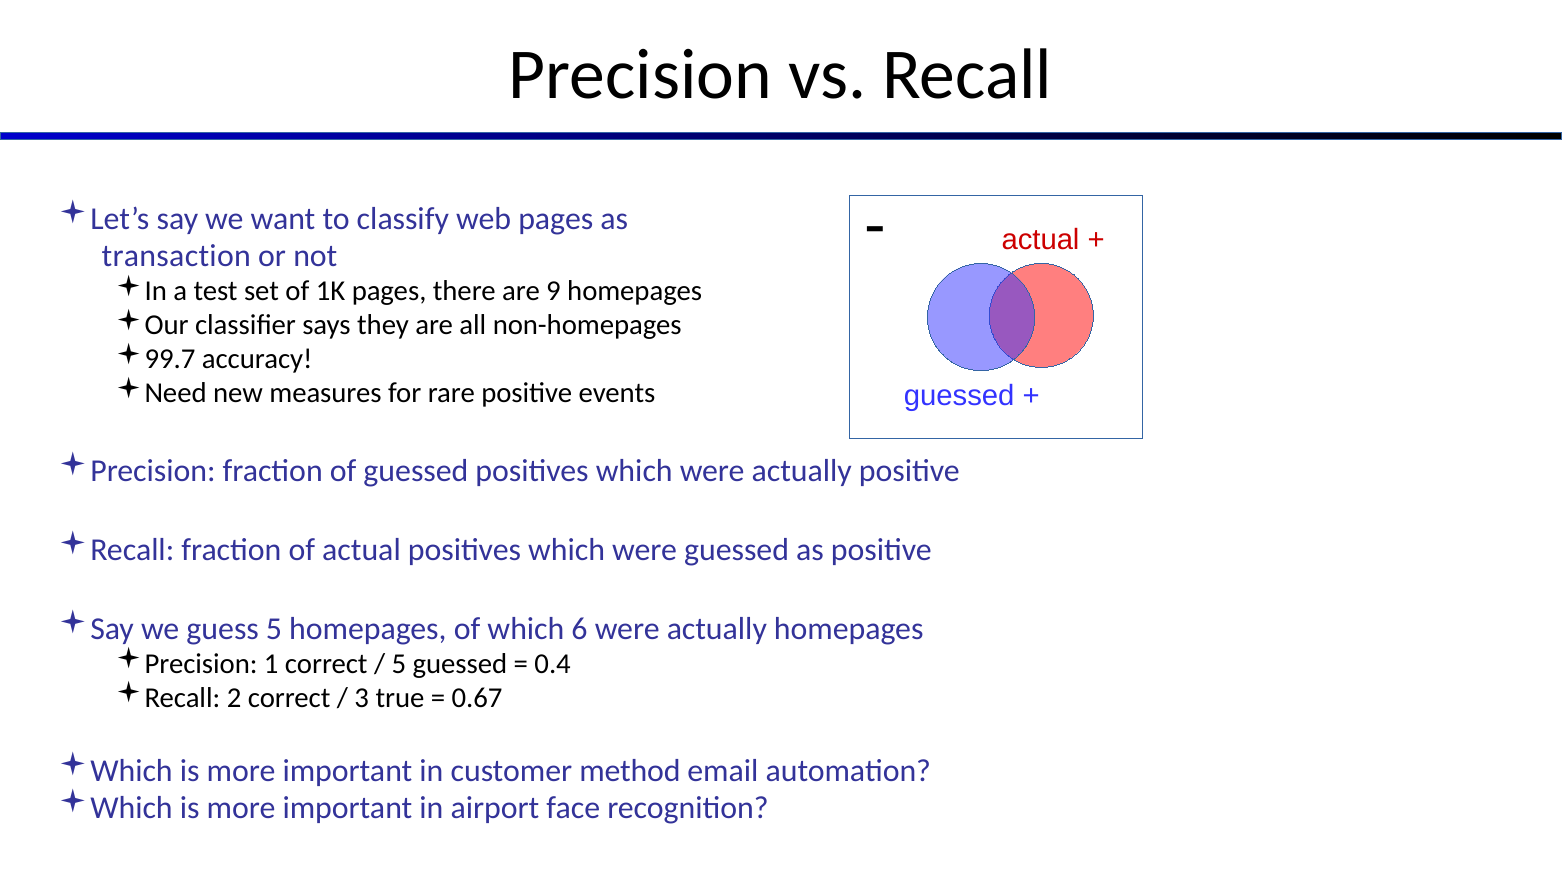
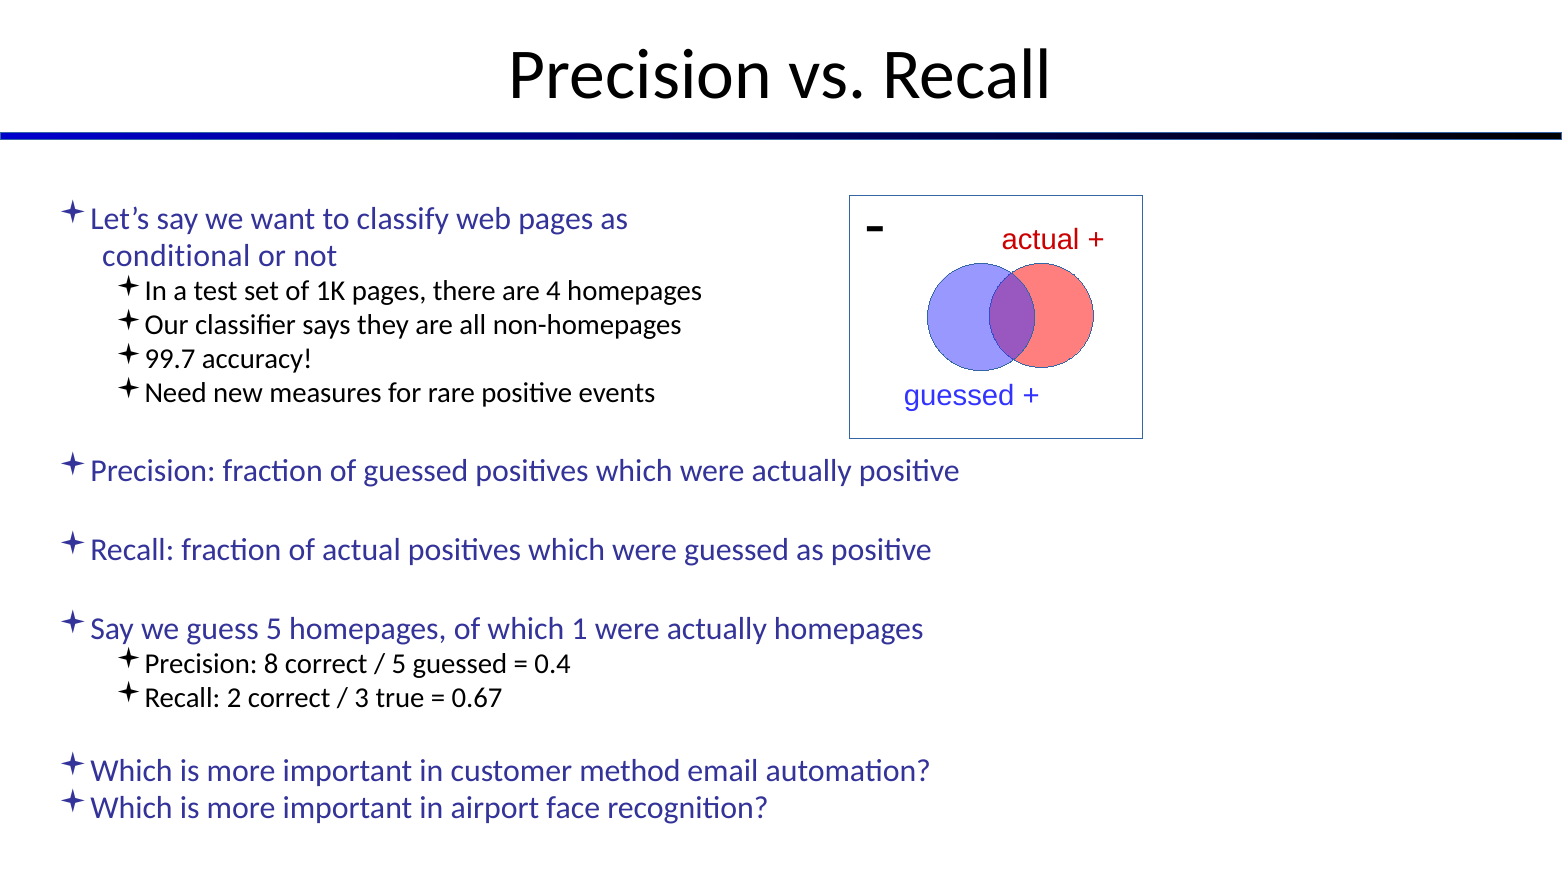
transaction: transaction -> conditional
9: 9 -> 4
6: 6 -> 1
1: 1 -> 8
